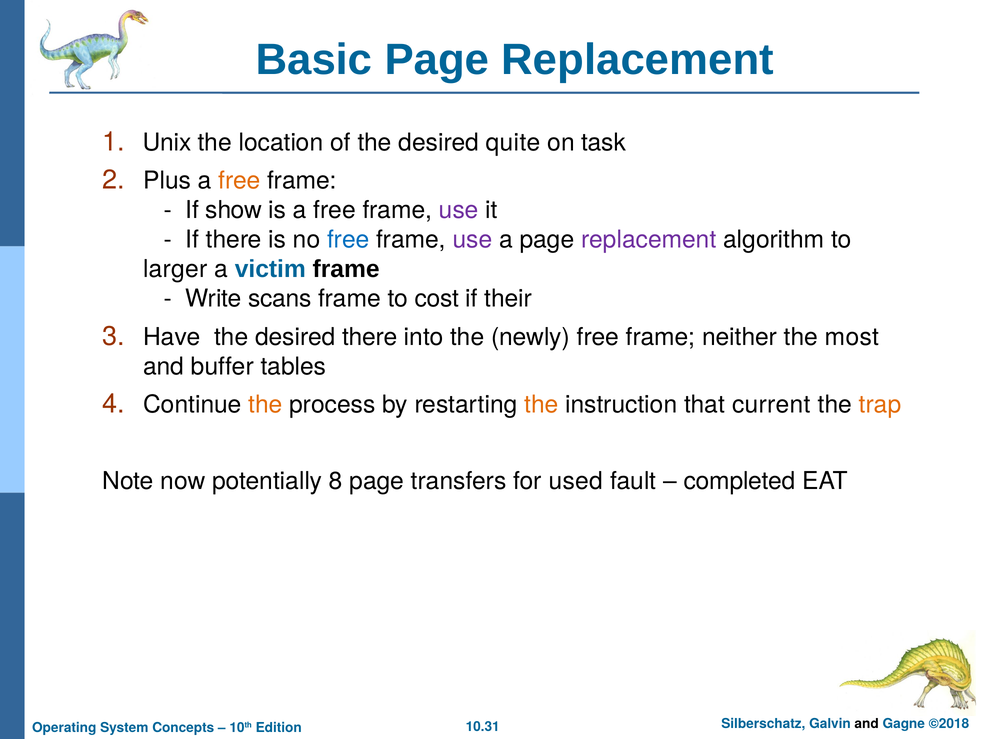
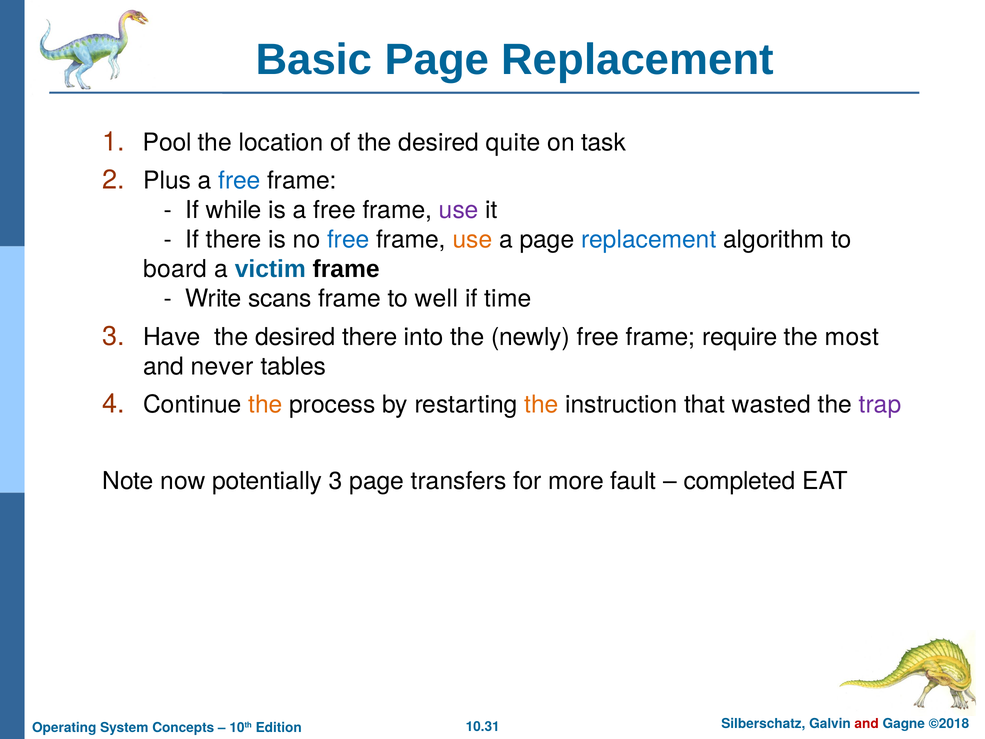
Unix: Unix -> Pool
free at (239, 180) colour: orange -> blue
show: show -> while
use at (473, 240) colour: purple -> orange
replacement at (649, 240) colour: purple -> blue
larger: larger -> board
cost: cost -> well
their: their -> time
neither: neither -> require
buffer: buffer -> never
current: current -> wasted
trap colour: orange -> purple
potentially 8: 8 -> 3
used: used -> more
and at (867, 724) colour: black -> red
